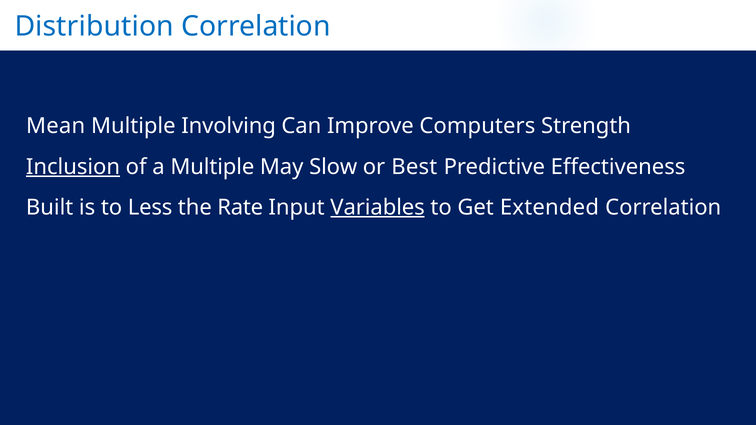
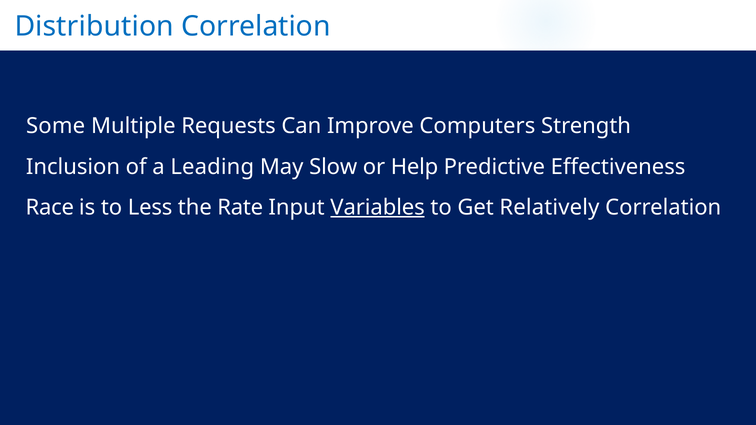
Mean: Mean -> Some
Involving: Involving -> Requests
Inclusion underline: present -> none
a Multiple: Multiple -> Leading
Best: Best -> Help
Built: Built -> Race
Extended: Extended -> Relatively
